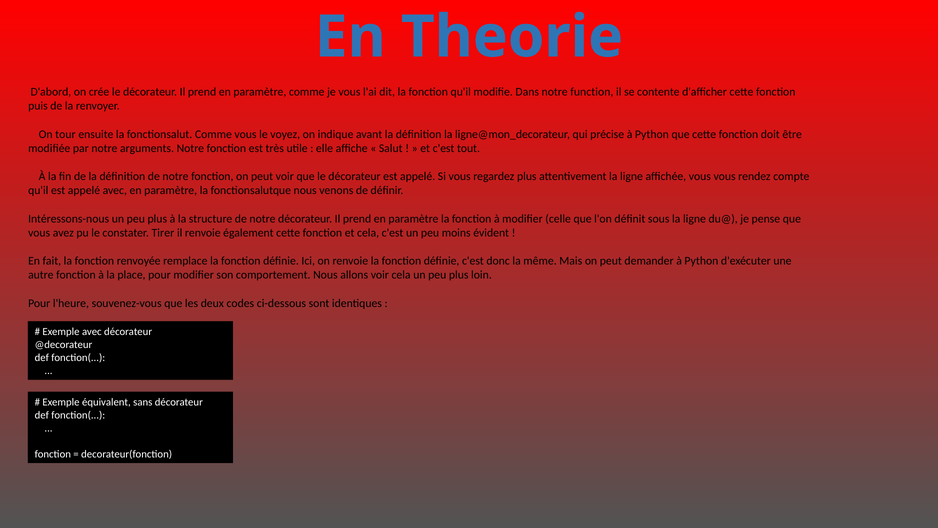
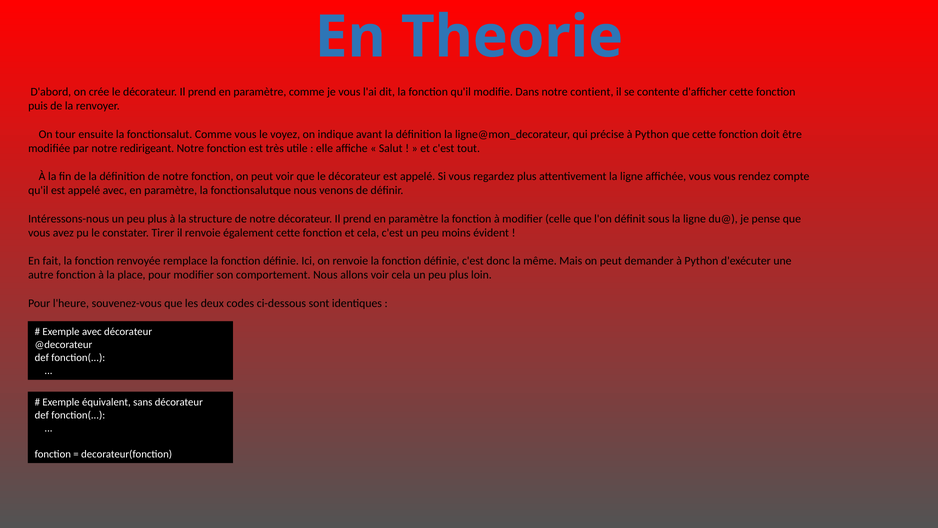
function: function -> contient
arguments: arguments -> redirigeant
